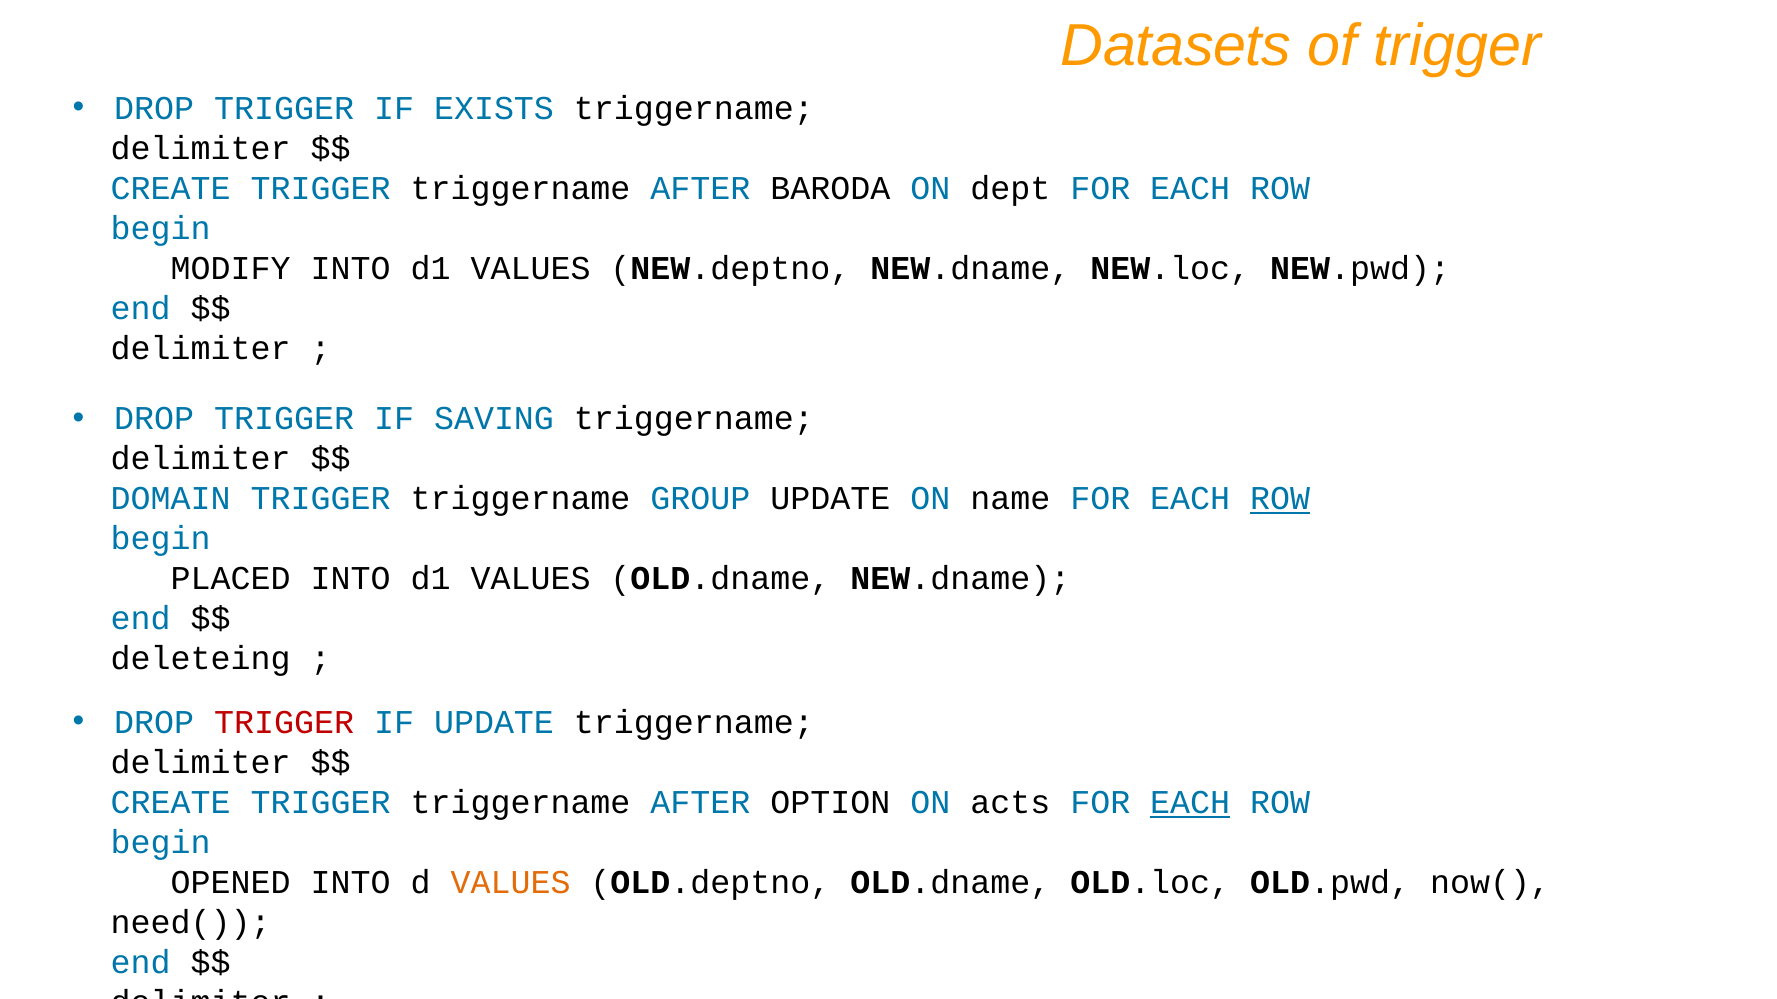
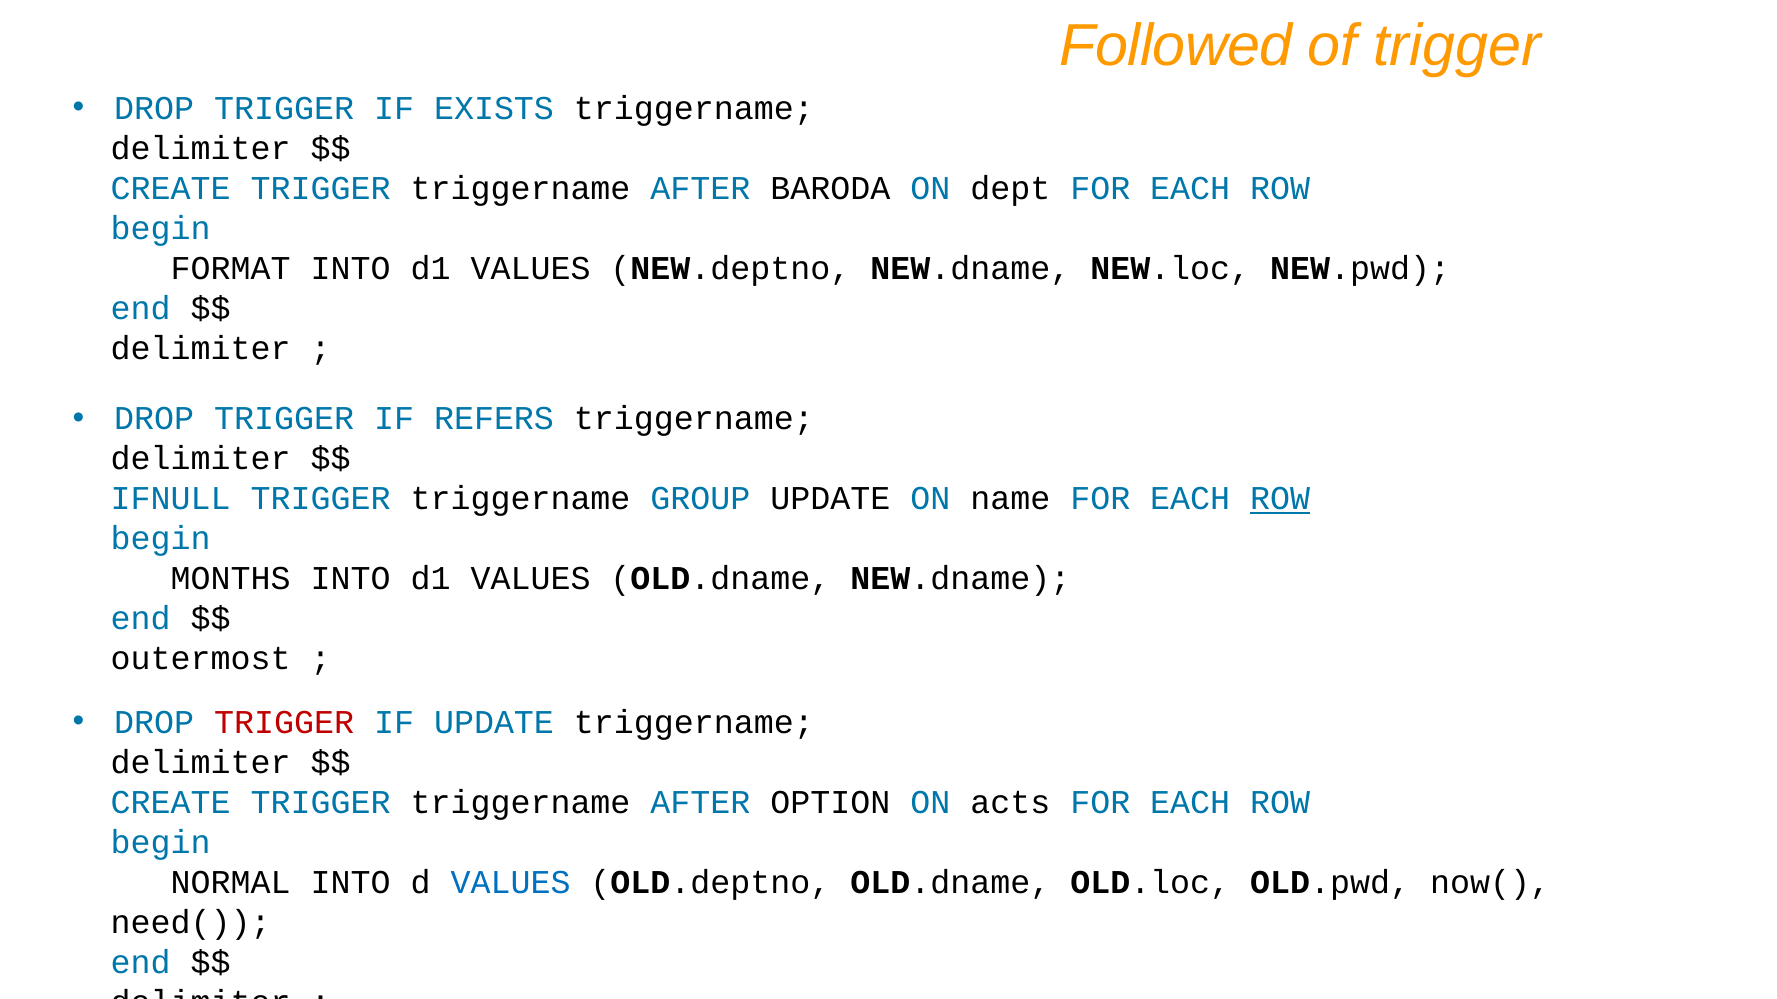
Datasets: Datasets -> Followed
MODIFY: MODIFY -> FORMAT
SAVING: SAVING -> REFERS
DOMAIN: DOMAIN -> IFNULL
PLACED: PLACED -> MONTHS
deleteing: deleteing -> outermost
EACH at (1190, 803) underline: present -> none
OPENED: OPENED -> NORMAL
VALUES at (511, 883) colour: orange -> blue
